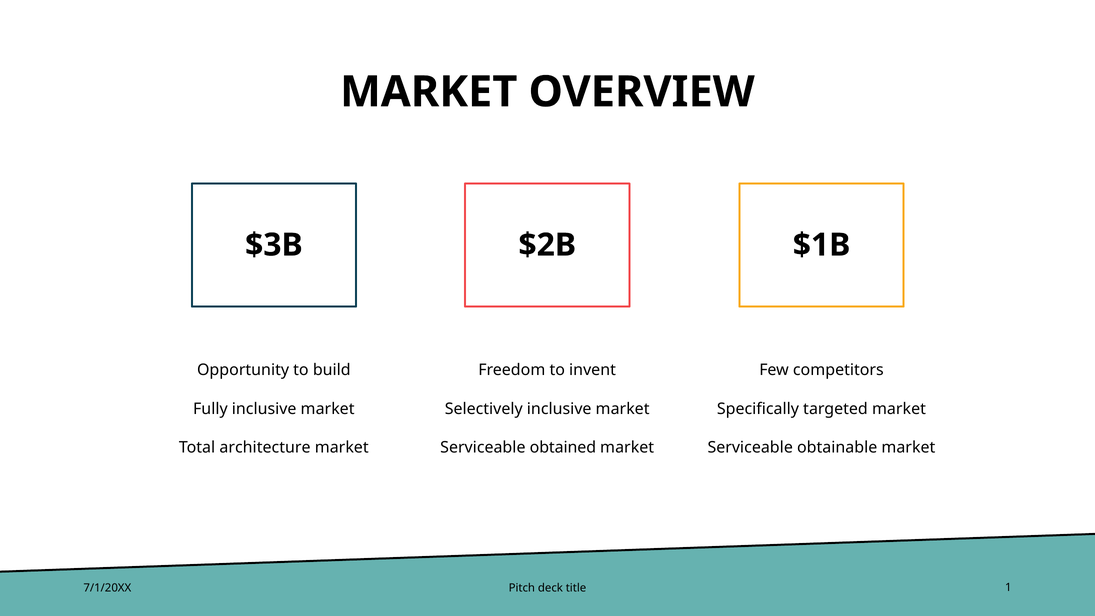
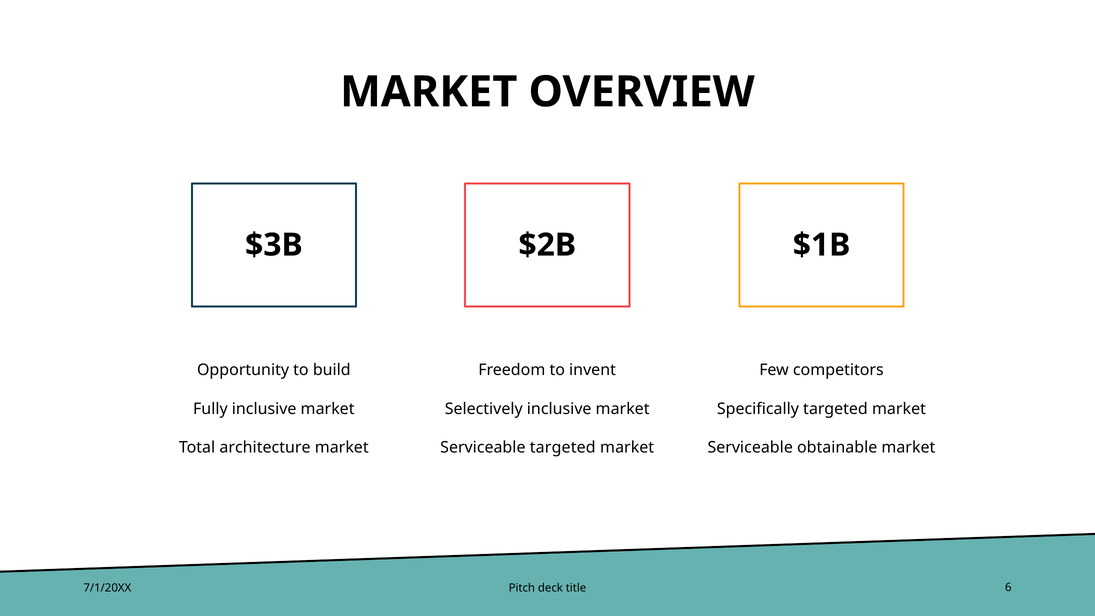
Serviceable obtained: obtained -> targeted
1: 1 -> 6
